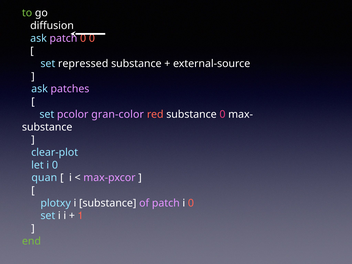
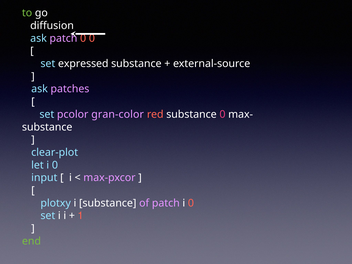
repressed: repressed -> expressed
quan: quan -> input
